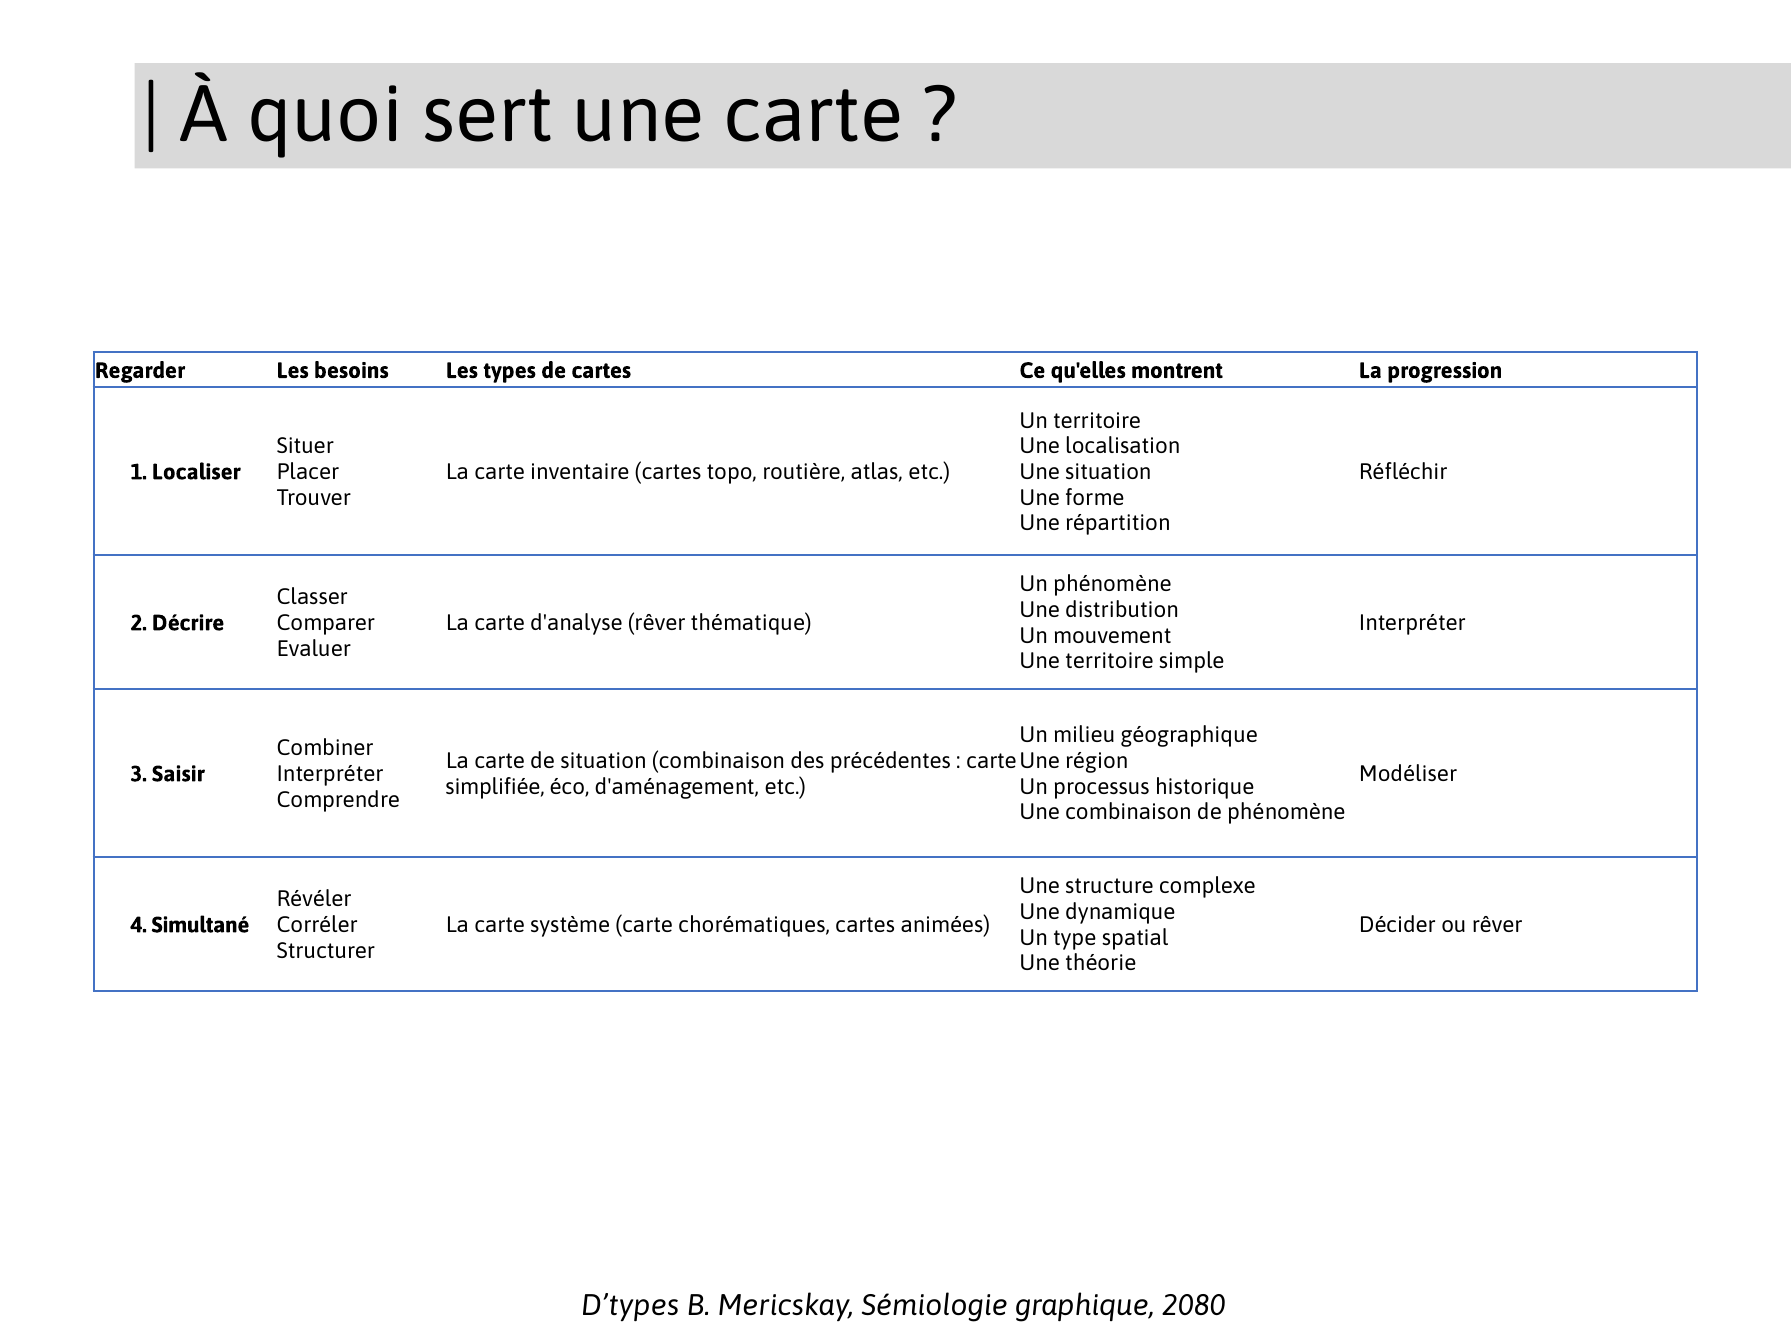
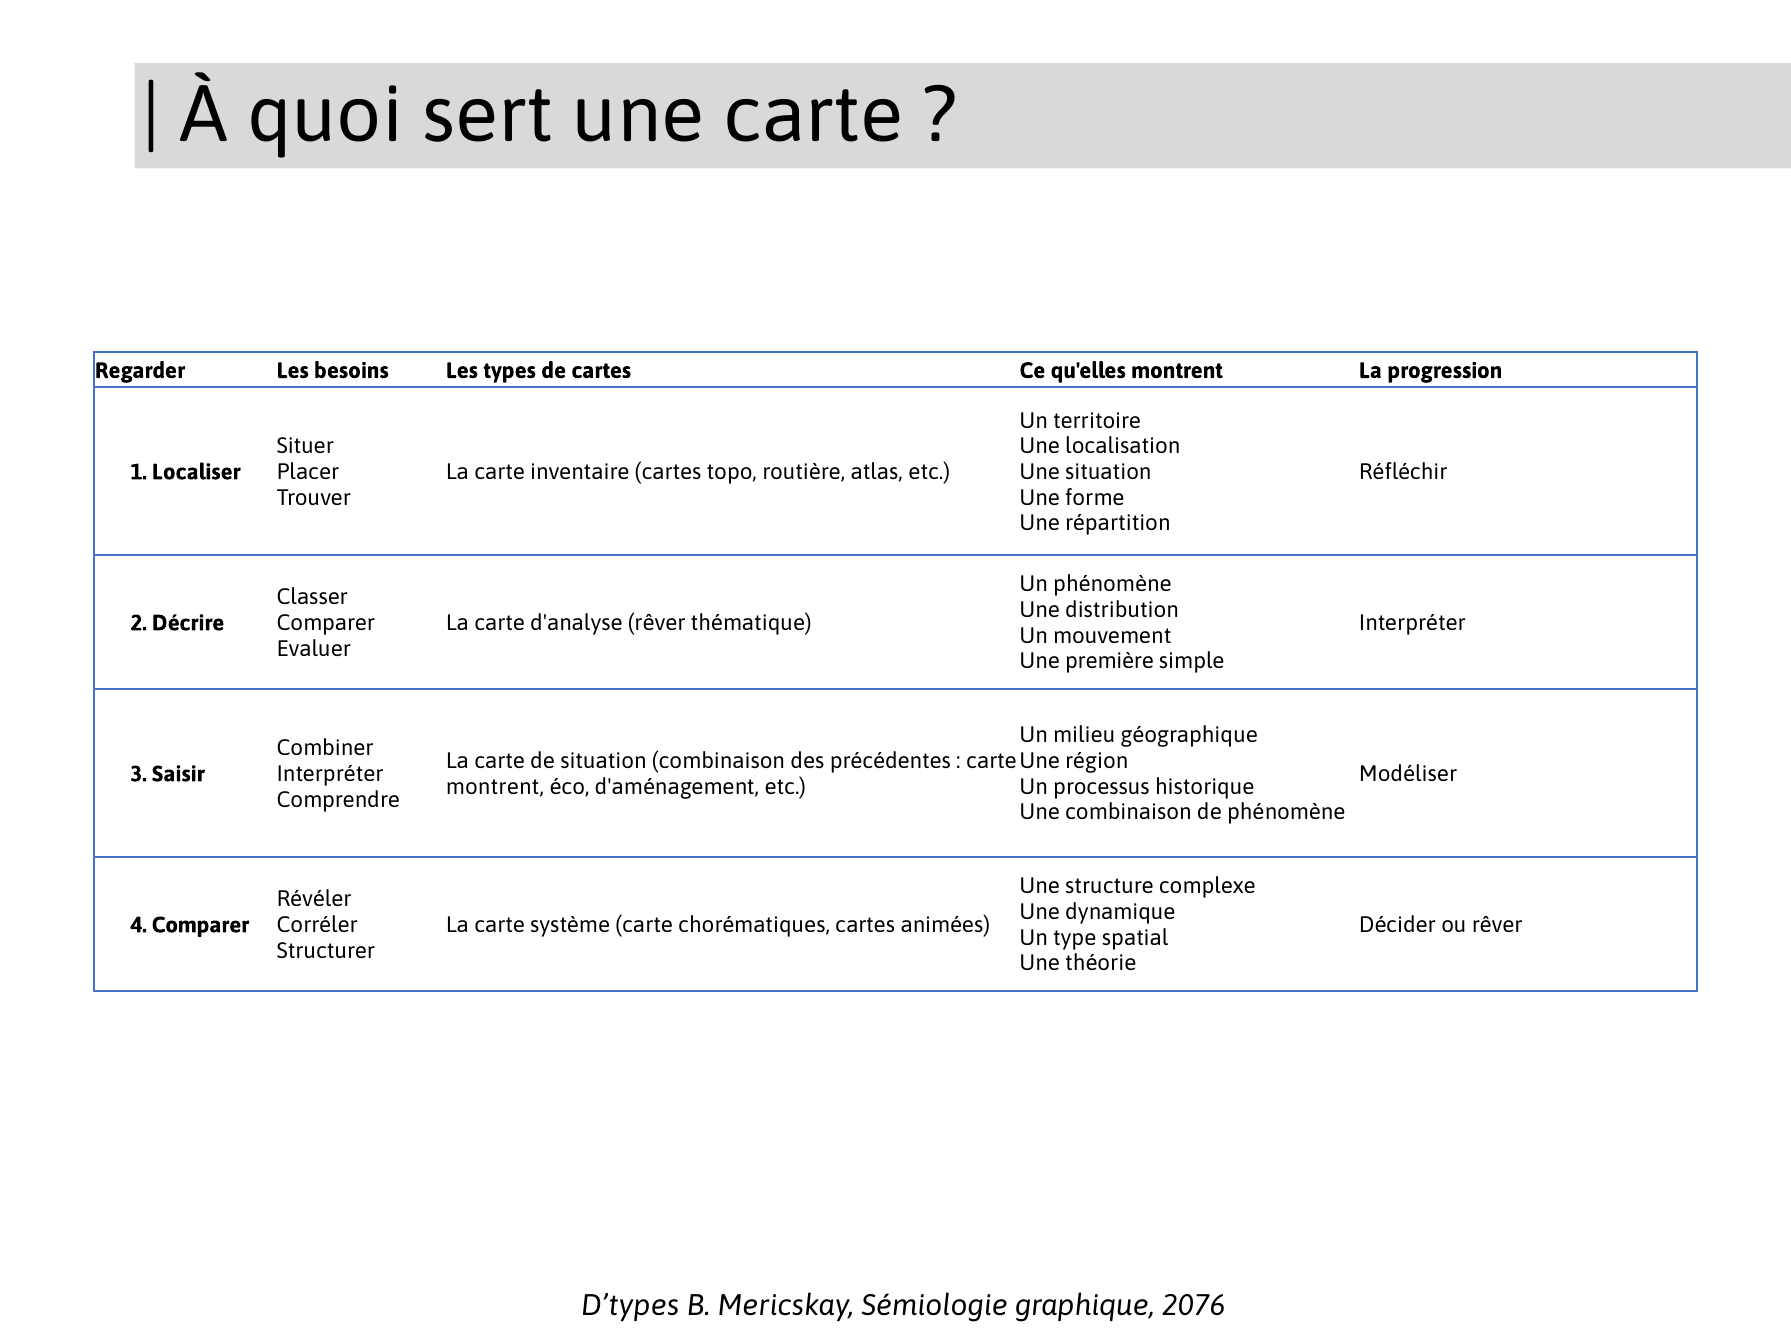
Une territoire: territoire -> première
simplifiée at (495, 787): simplifiée -> montrent
4 Simultané: Simultané -> Comparer
2080: 2080 -> 2076
